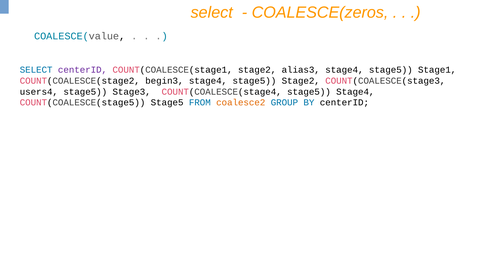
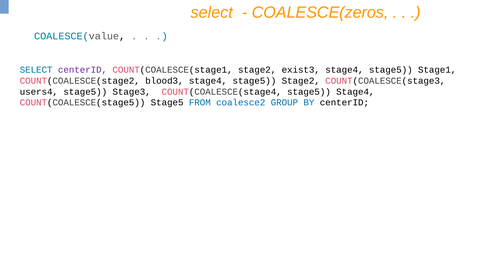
alias3: alias3 -> exist3
begin3: begin3 -> blood3
coalesce2 colour: orange -> blue
